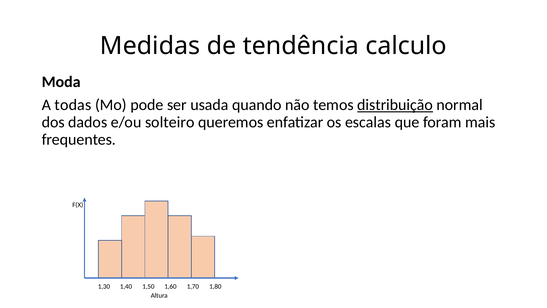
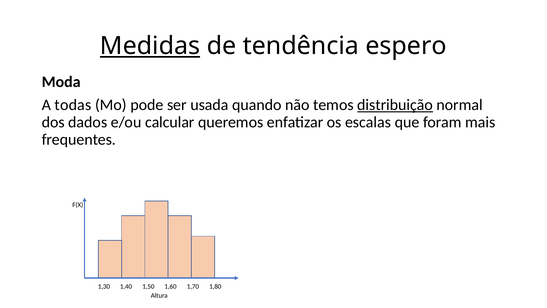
Medidas underline: none -> present
calculo: calculo -> espero
solteiro: solteiro -> calcular
